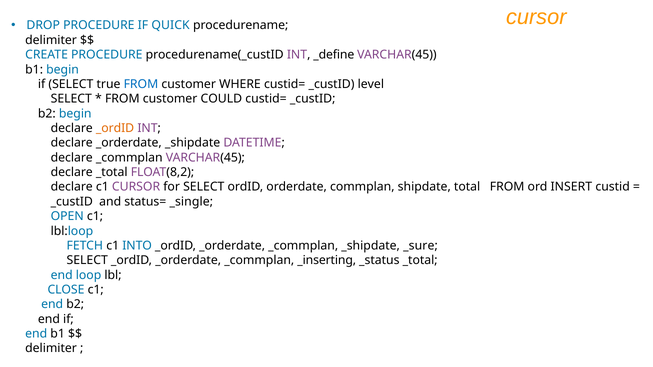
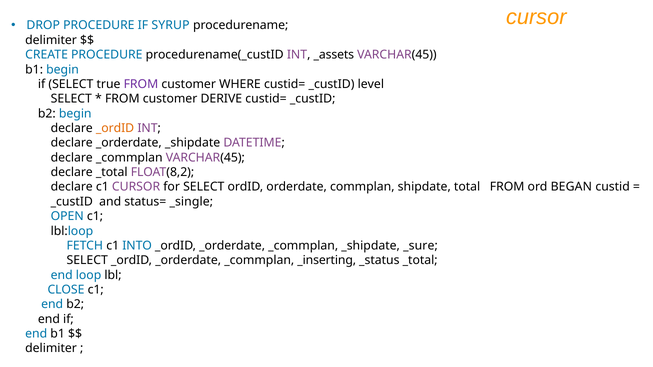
QUICK: QUICK -> SYRUP
_define: _define -> _assets
FROM at (141, 84) colour: blue -> purple
COULD: COULD -> DERIVE
INSERT: INSERT -> BEGAN
